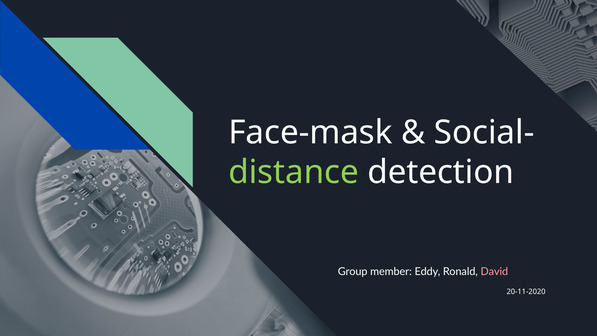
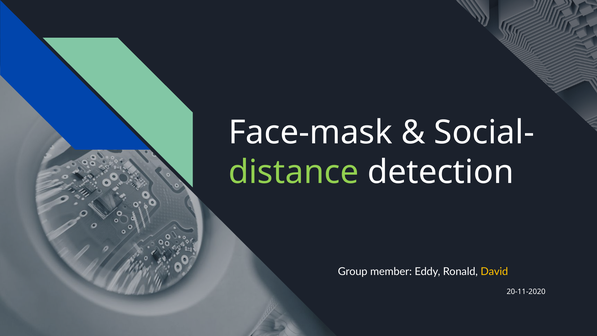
David colour: pink -> yellow
